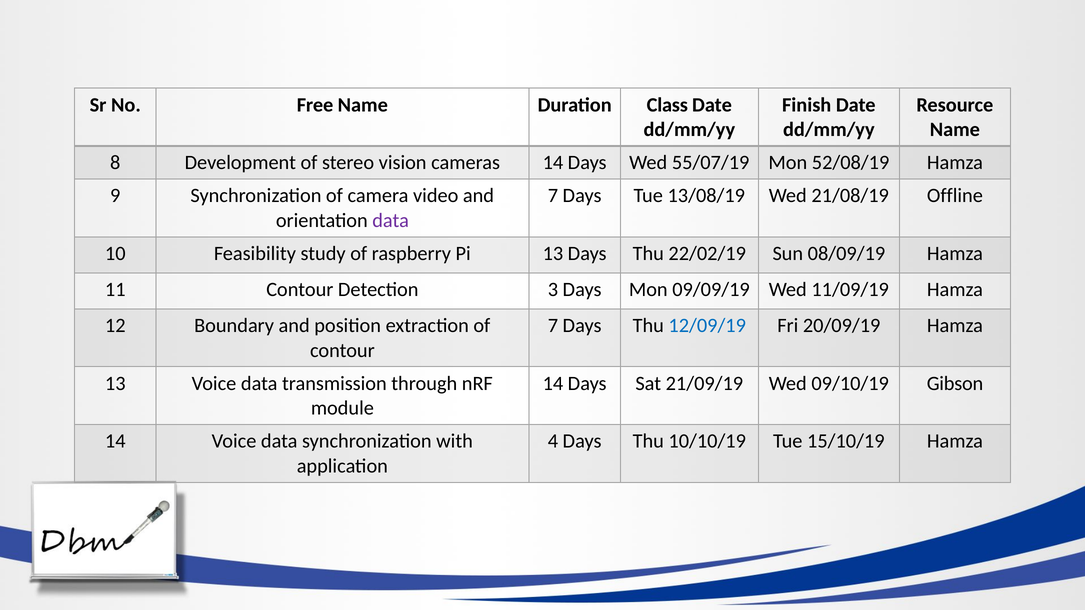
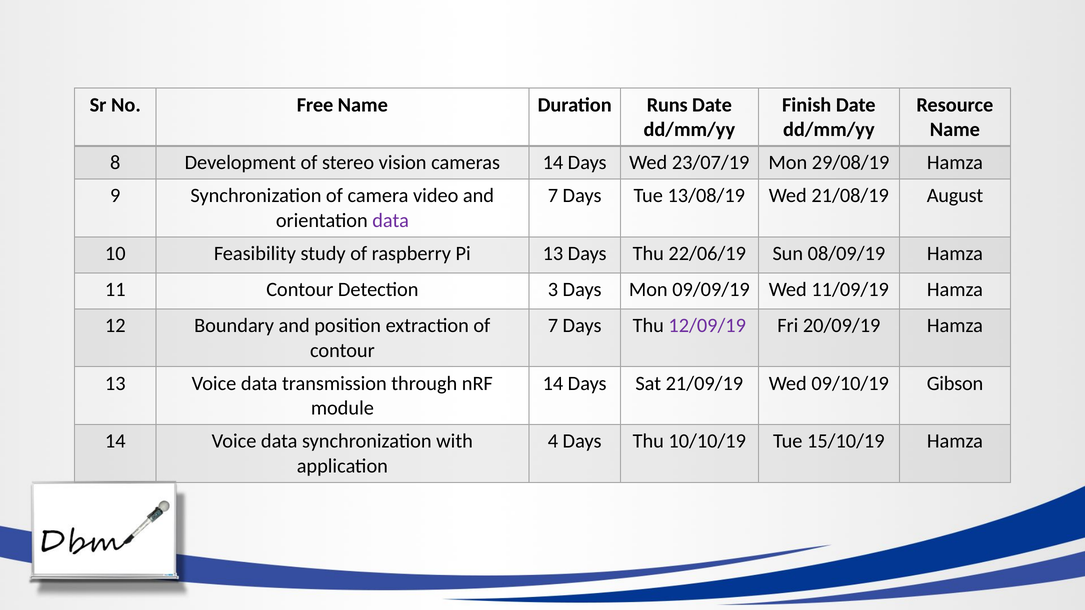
Class: Class -> Runs
55/07/19: 55/07/19 -> 23/07/19
52/08/19: 52/08/19 -> 29/08/19
Offline: Offline -> August
22/02/19: 22/02/19 -> 22/06/19
12/09/19 colour: blue -> purple
